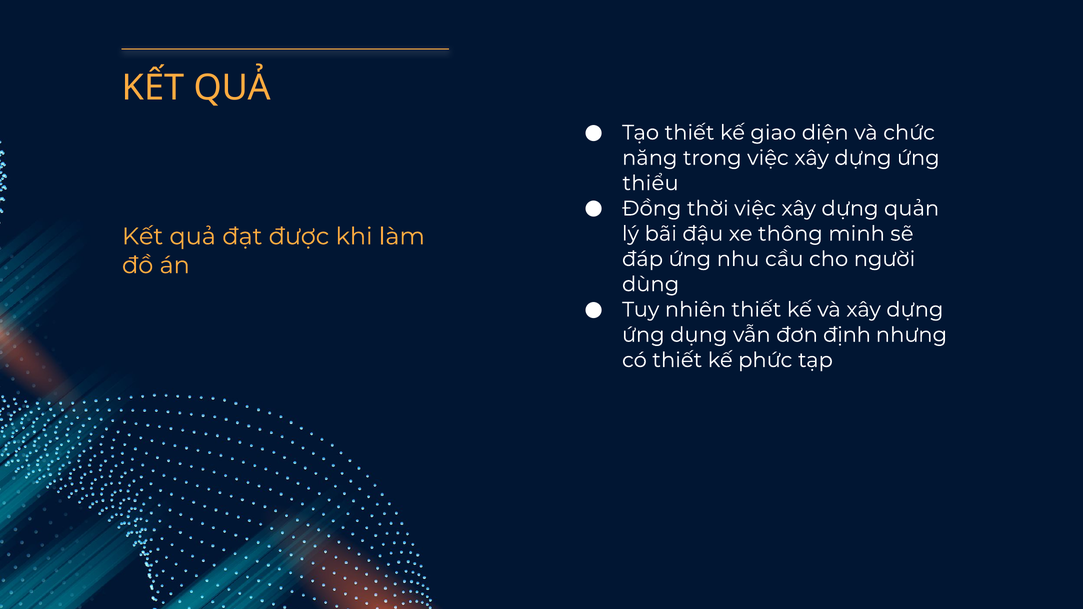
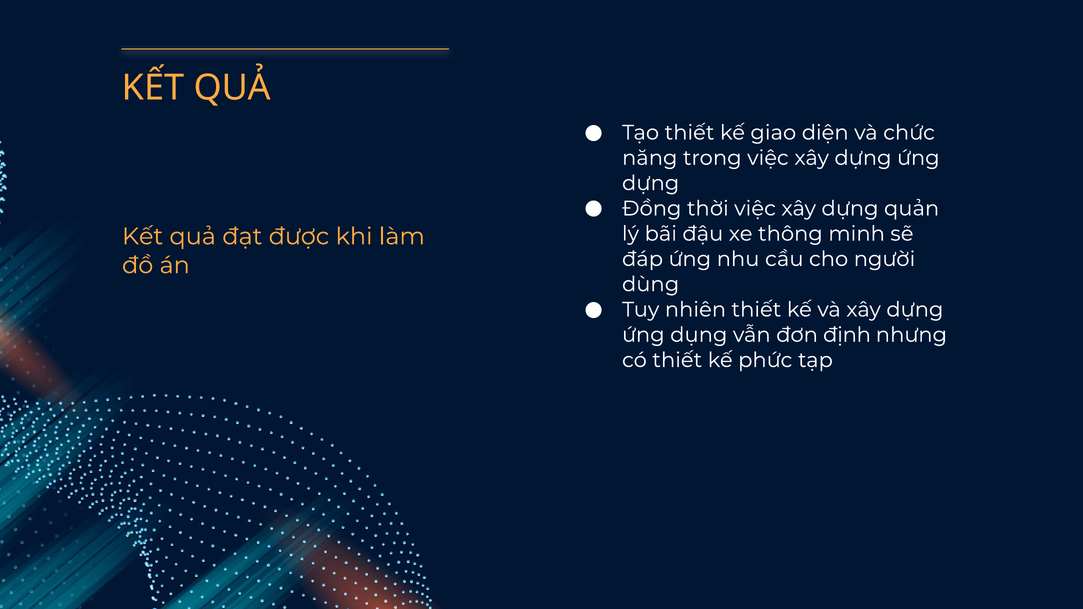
thiểu at (651, 183): thiểu -> dựng
